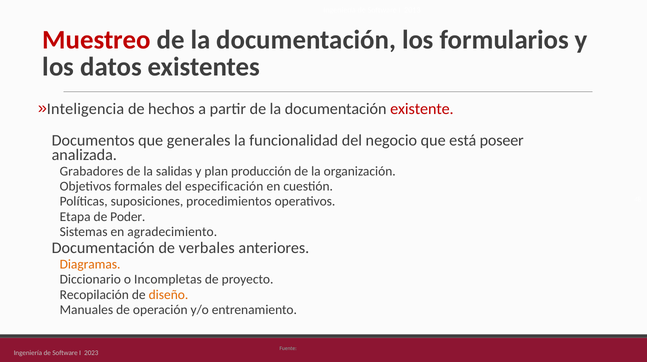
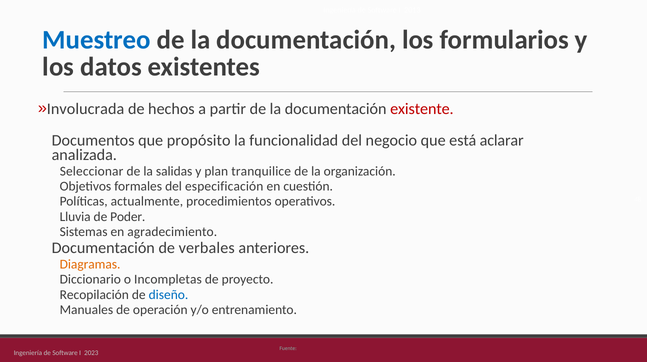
Muestreo colour: red -> blue
Inteligencia: Inteligencia -> Involucrada
generales: generales -> propósito
poseer: poseer -> aclarar
Grabadores: Grabadores -> Seleccionar
producción: producción -> tranquilice
suposiciones: suposiciones -> actualmente
Etapa: Etapa -> Lluvia
diseño colour: orange -> blue
